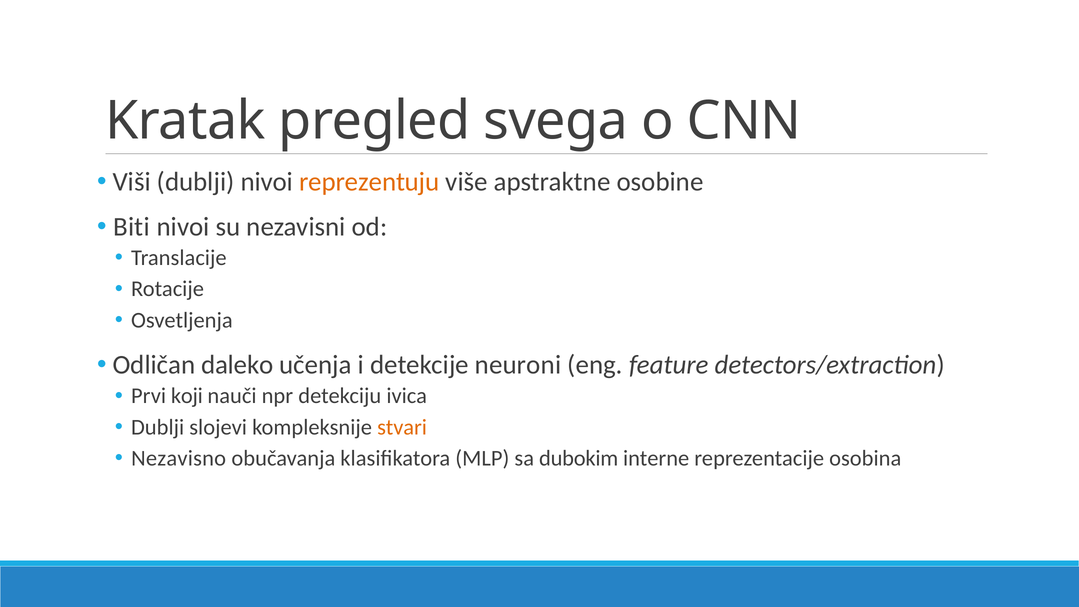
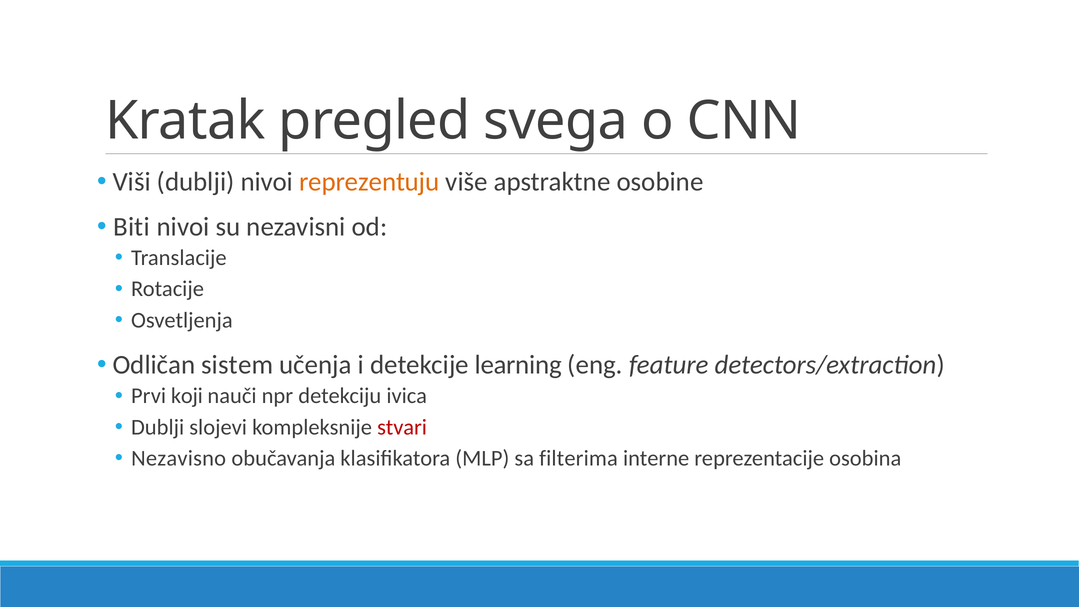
daleko: daleko -> sistem
neuroni: neuroni -> learning
stvari colour: orange -> red
dubokim: dubokim -> filterima
